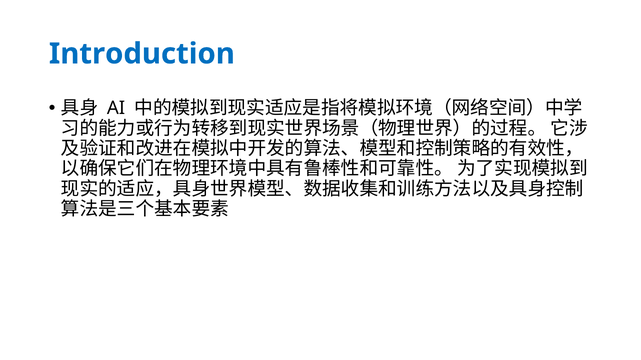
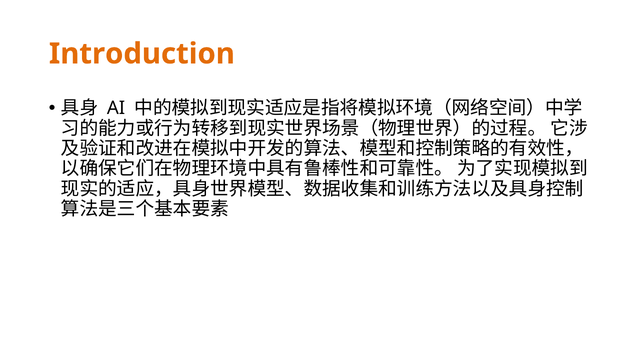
Introduction colour: blue -> orange
